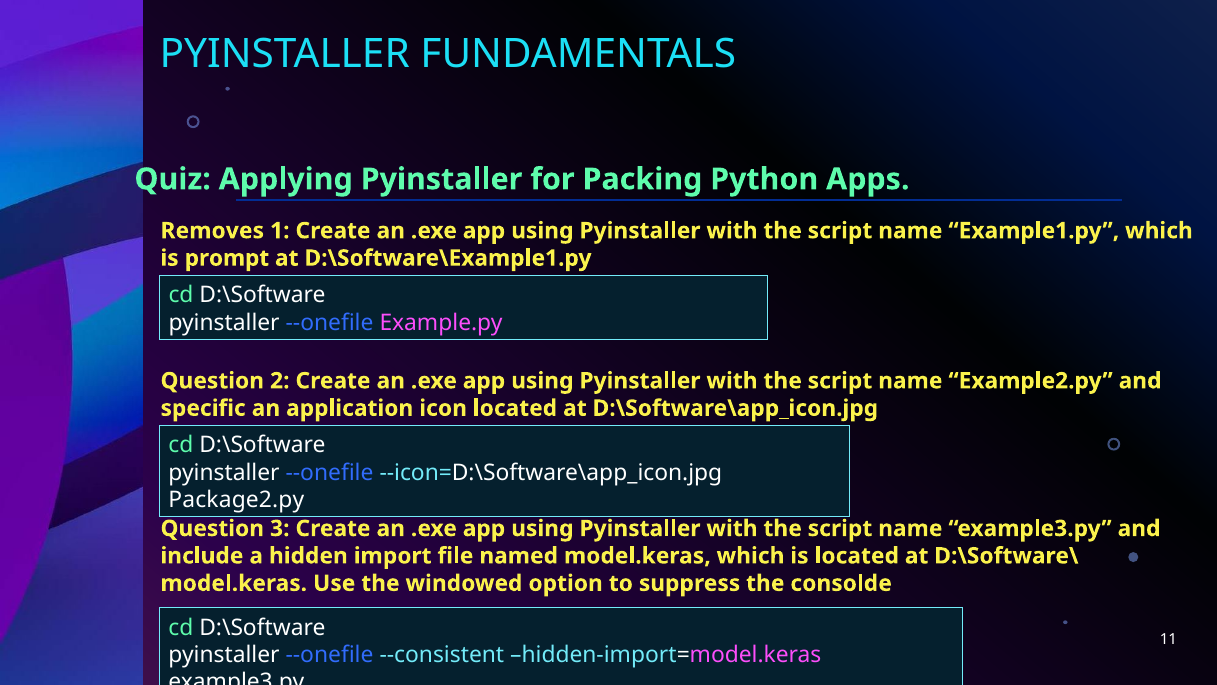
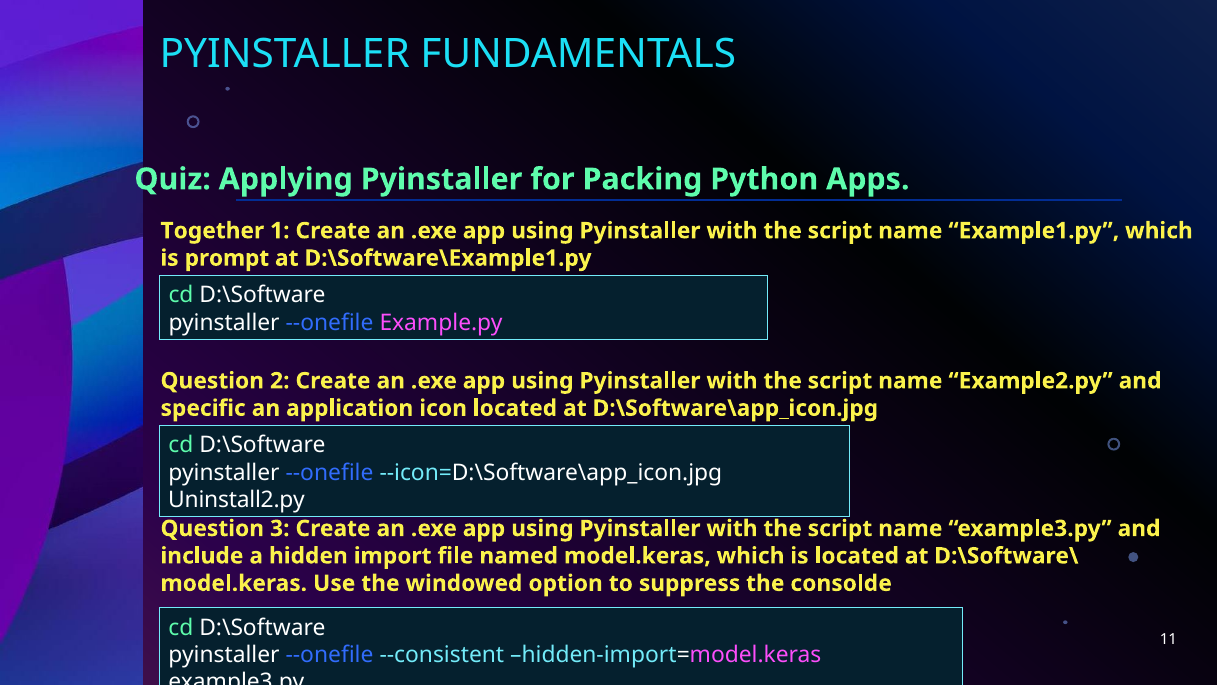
Removes: Removes -> Together
Package2.py: Package2.py -> Uninstall2.py
